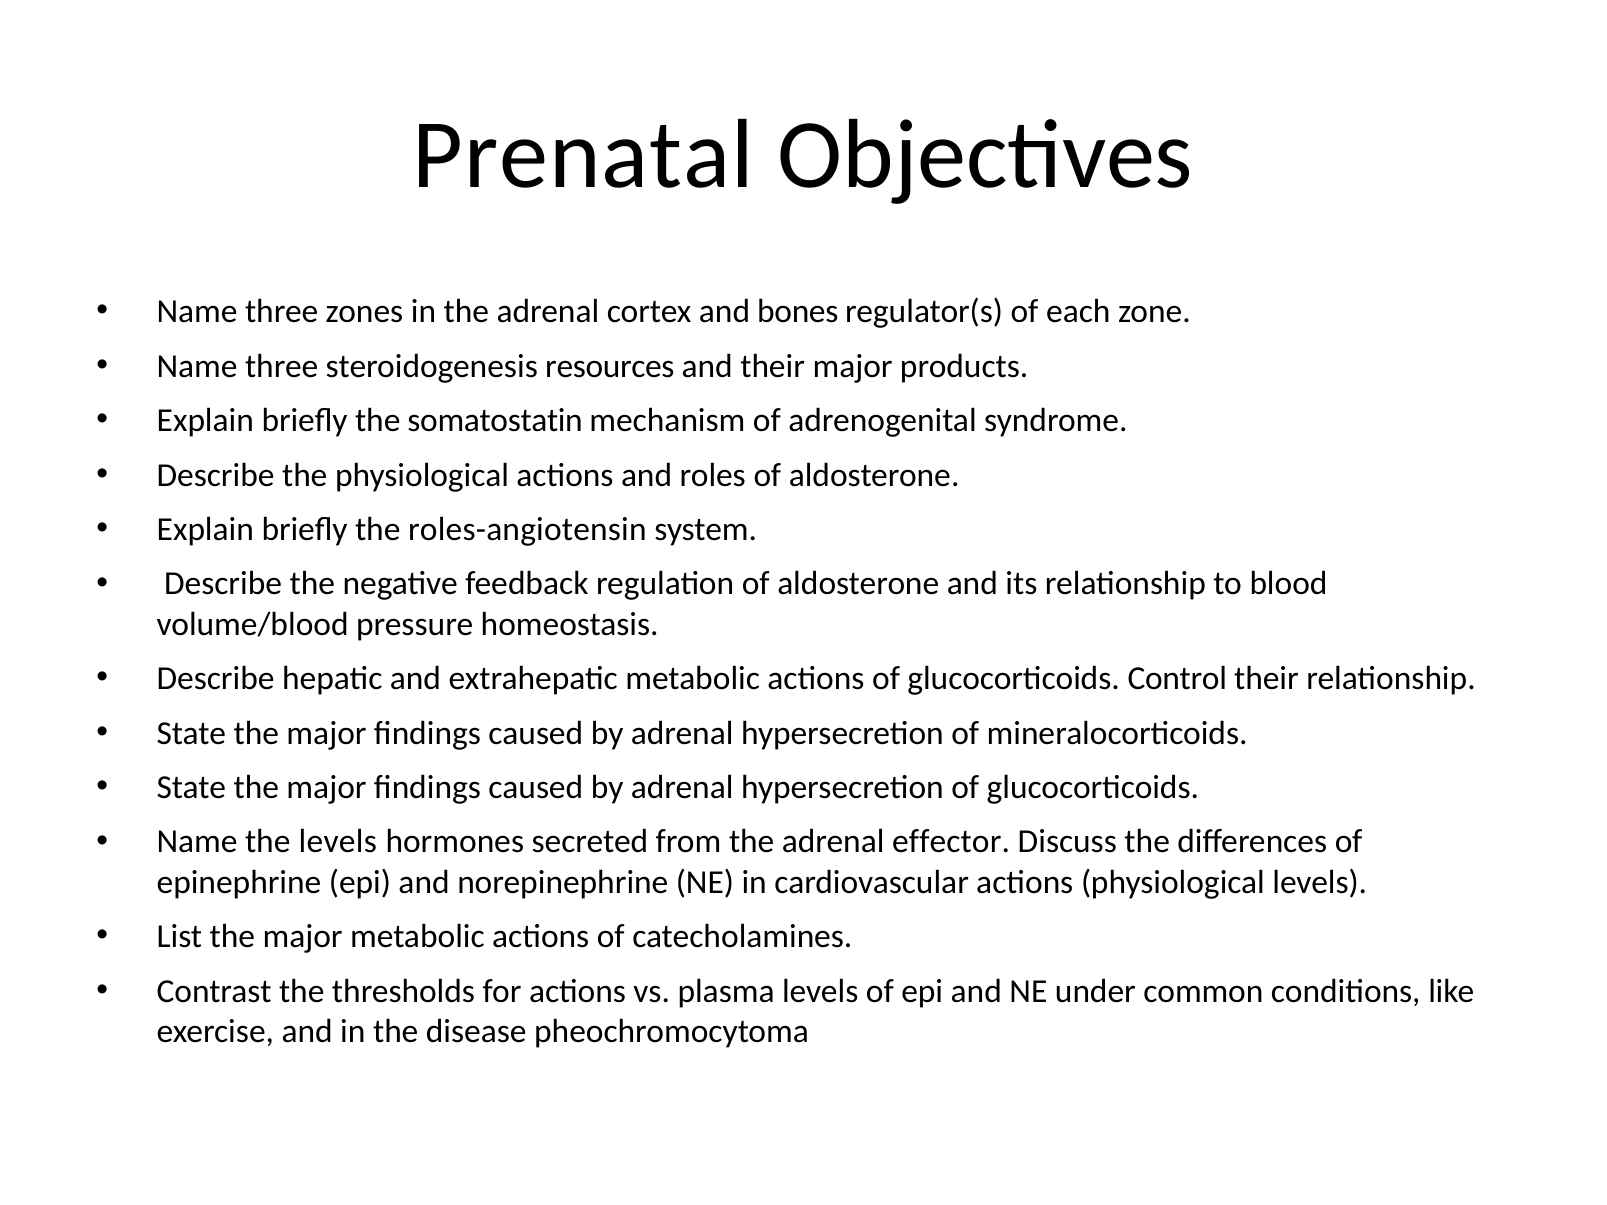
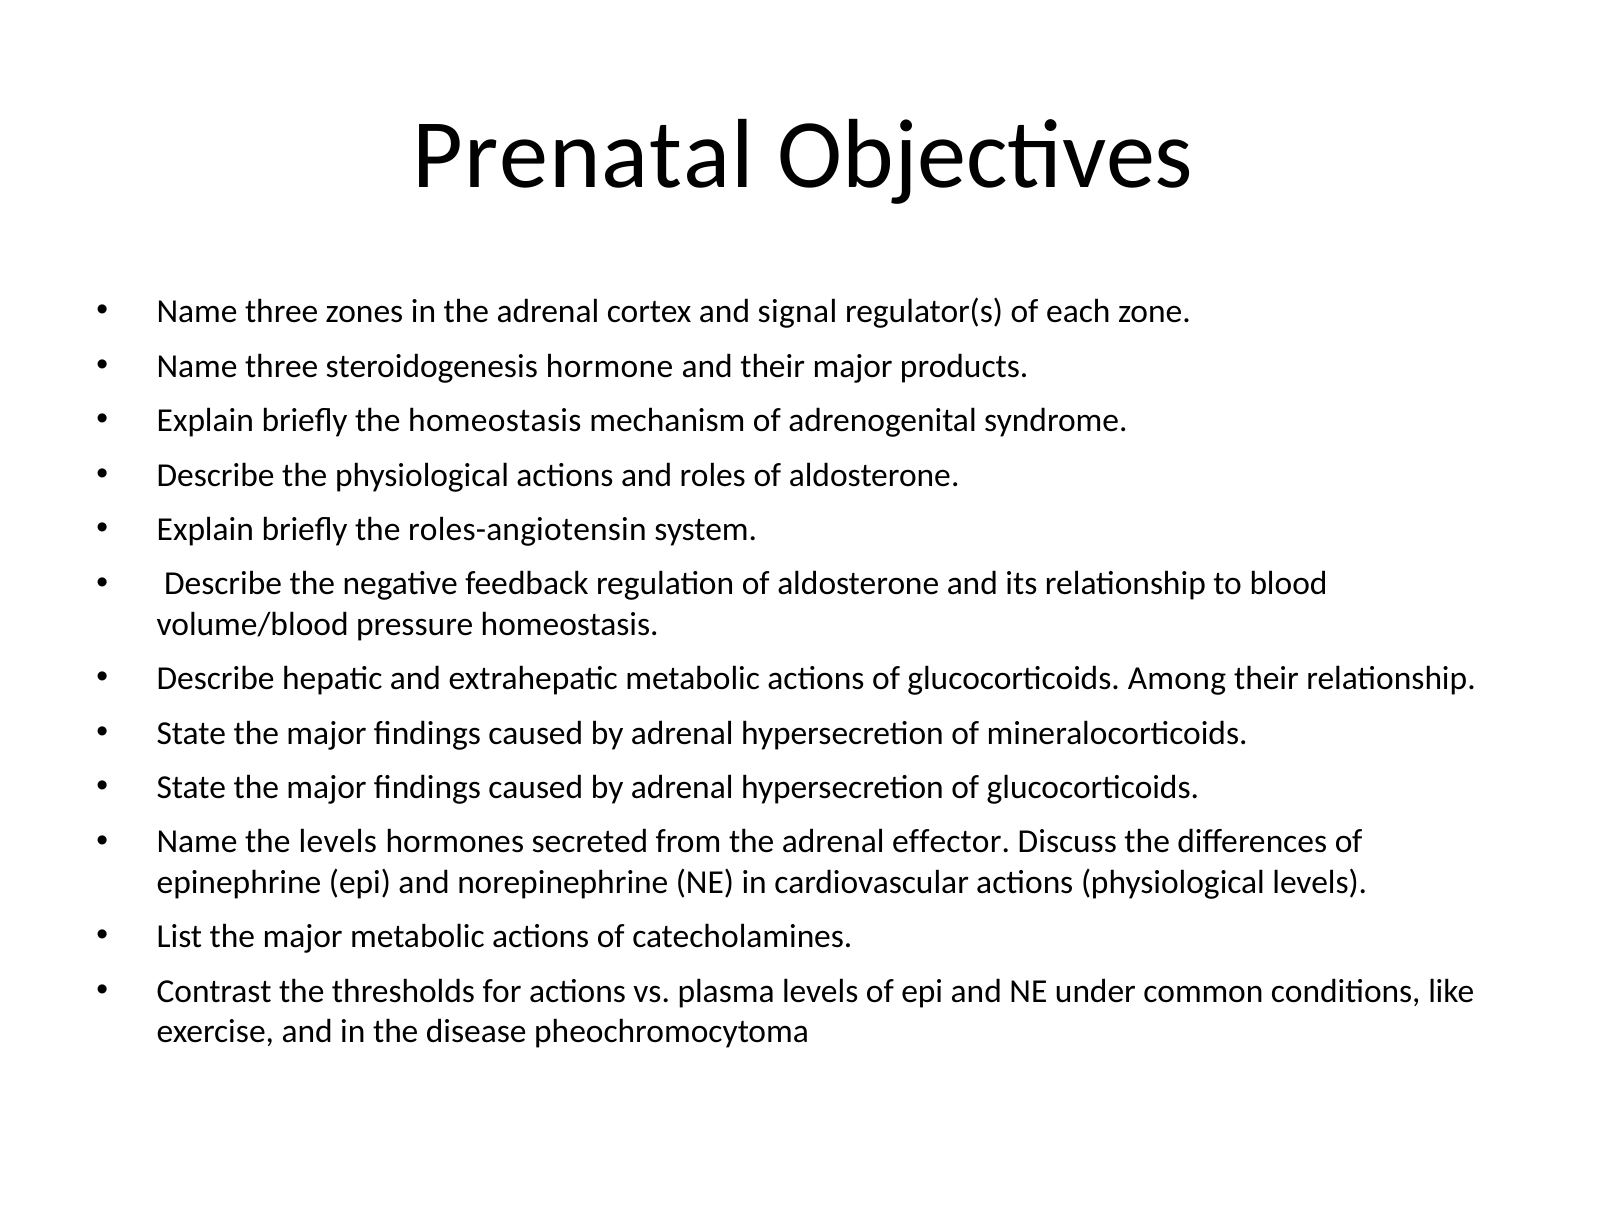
bones: bones -> signal
resources: resources -> hormone
the somatostatin: somatostatin -> homeostasis
Control: Control -> Among
